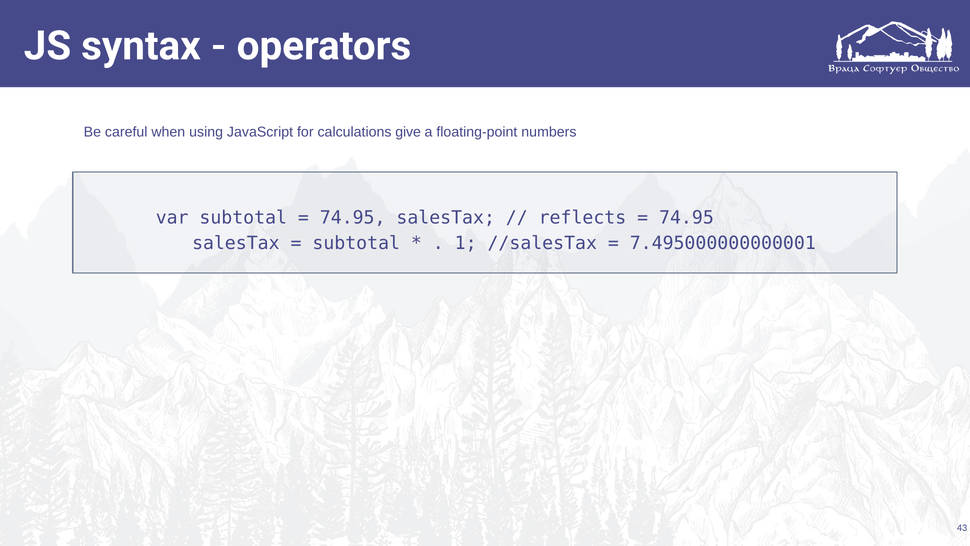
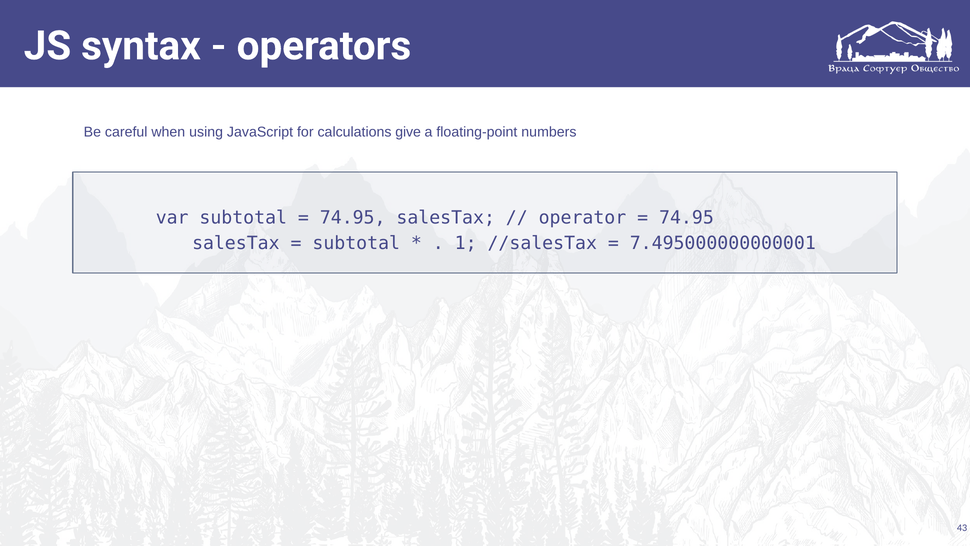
reflects: reflects -> operator
